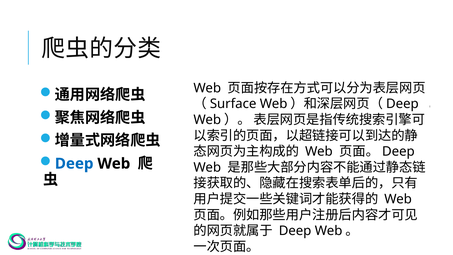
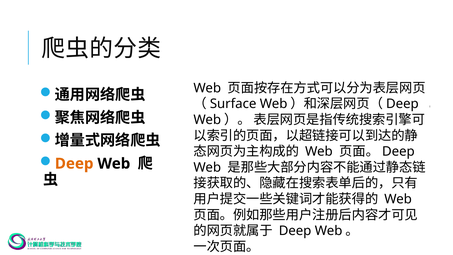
Deep at (74, 163) colour: blue -> orange
